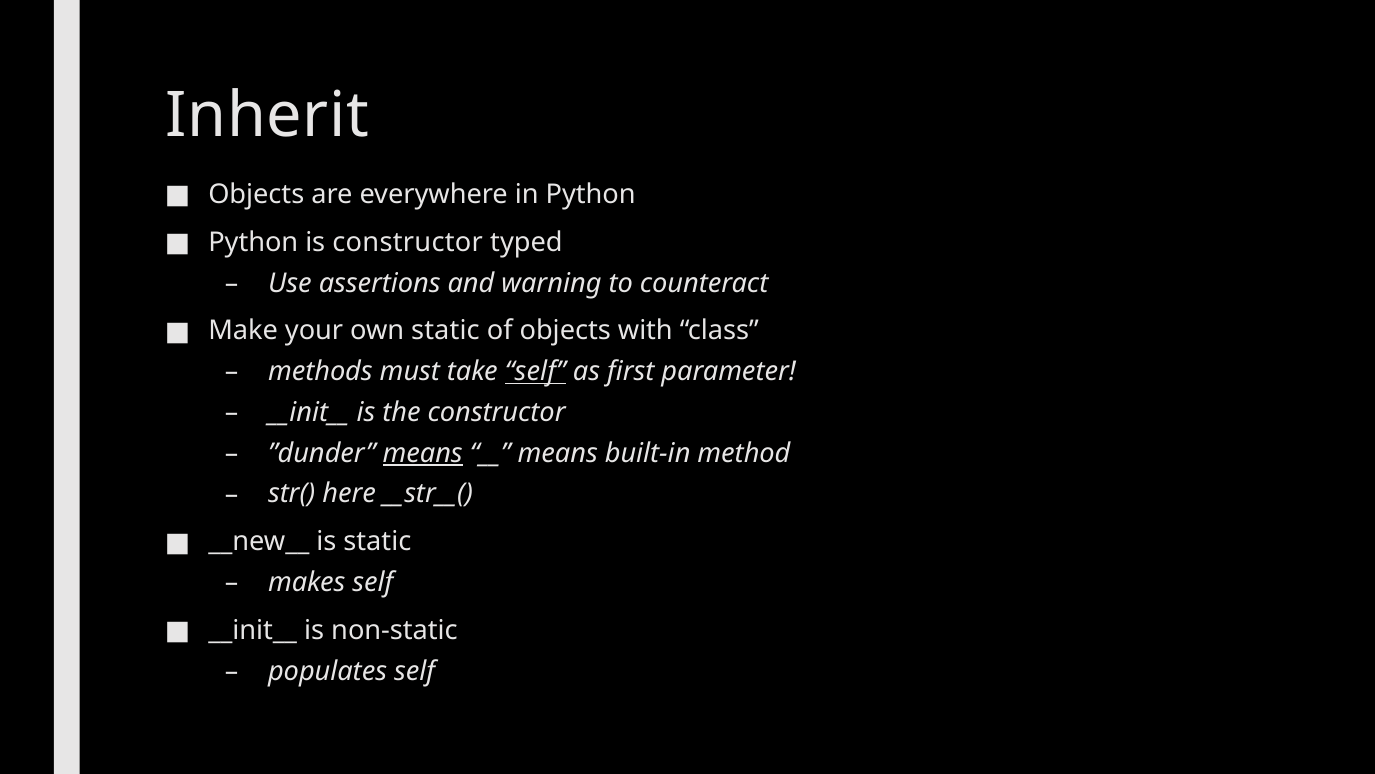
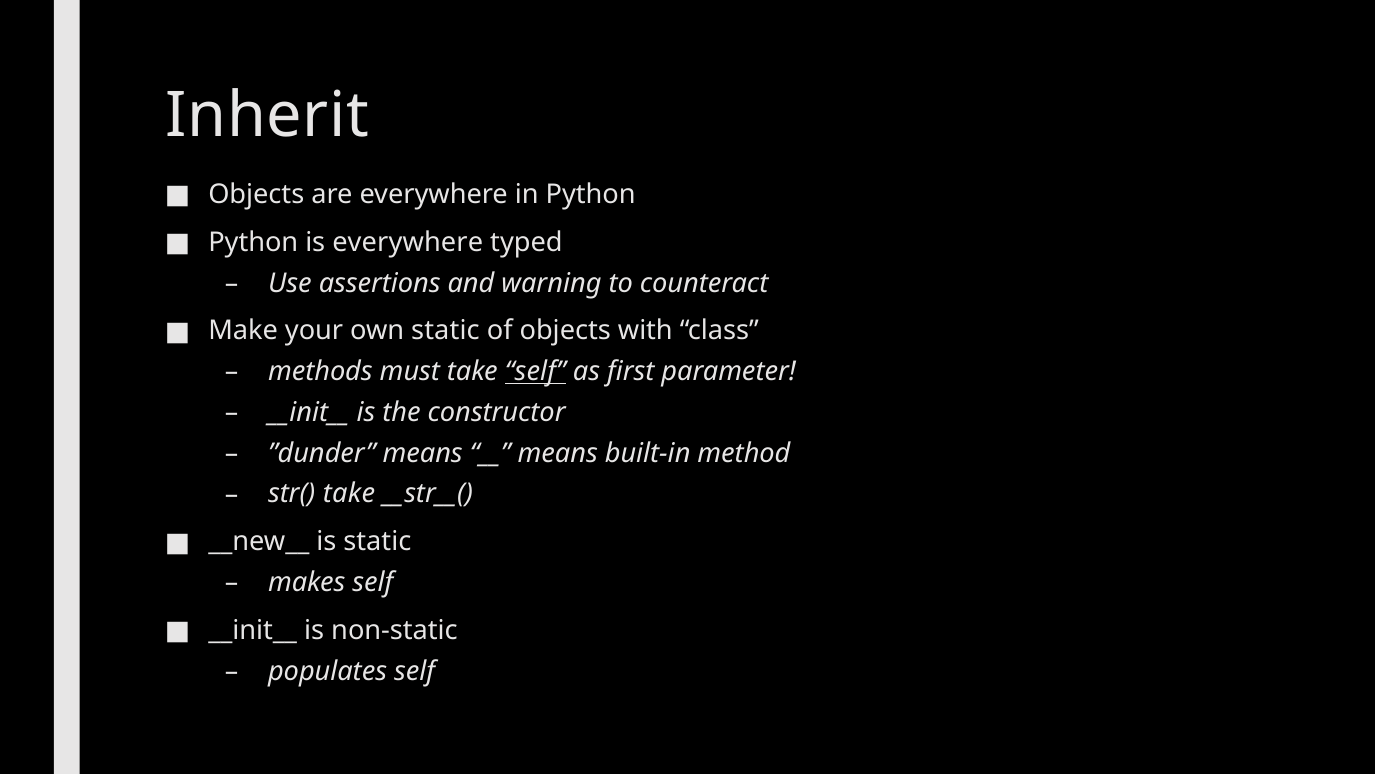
is constructor: constructor -> everywhere
means at (423, 453) underline: present -> none
str( here: here -> take
